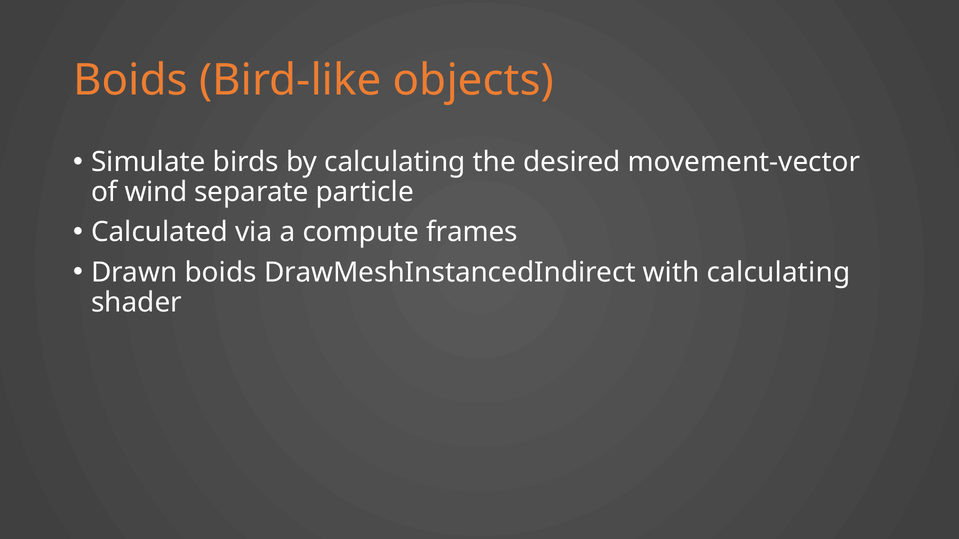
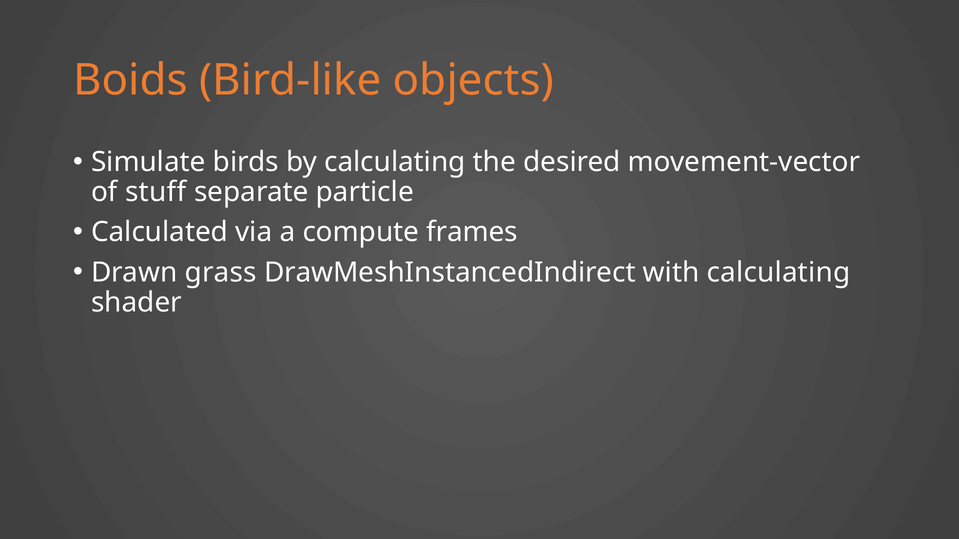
wind: wind -> stuff
Drawn boids: boids -> grass
